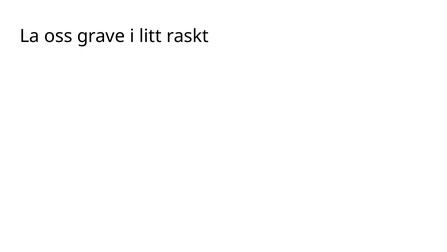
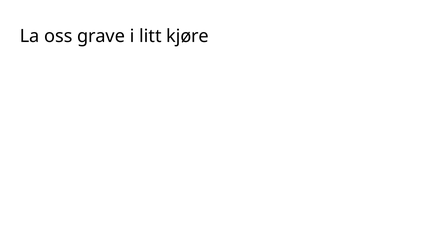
raskt: raskt -> kjøre
